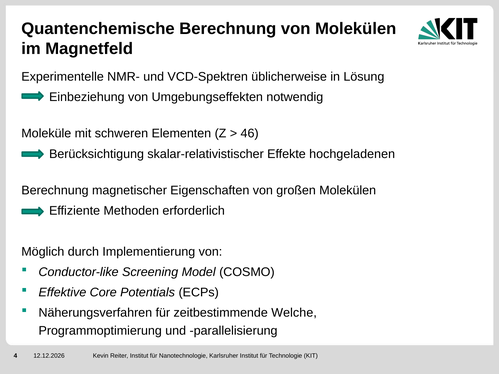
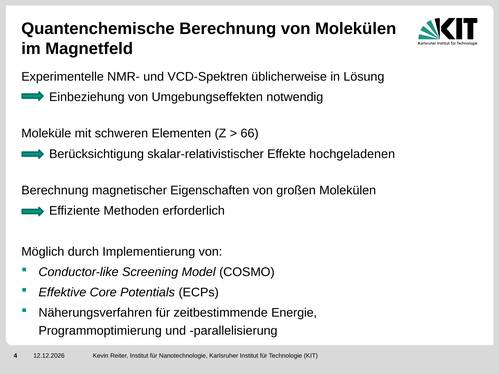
46: 46 -> 66
Welche: Welche -> Energie
